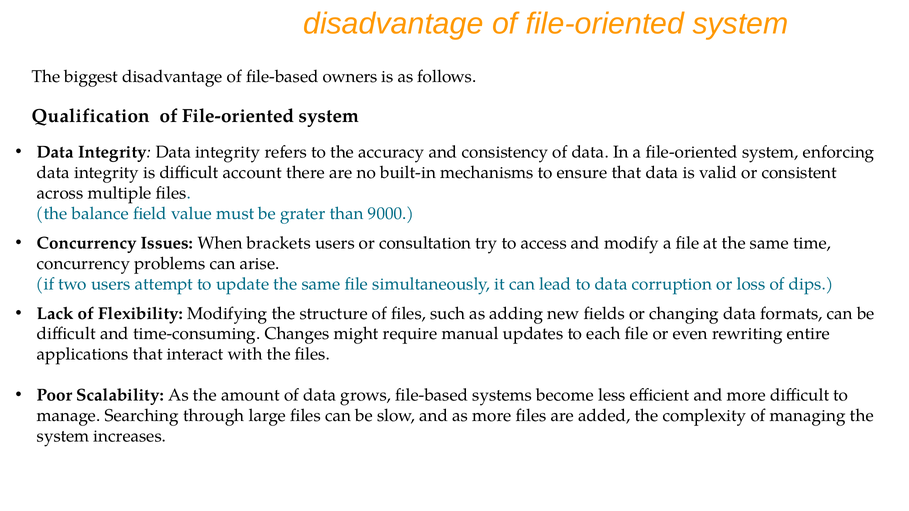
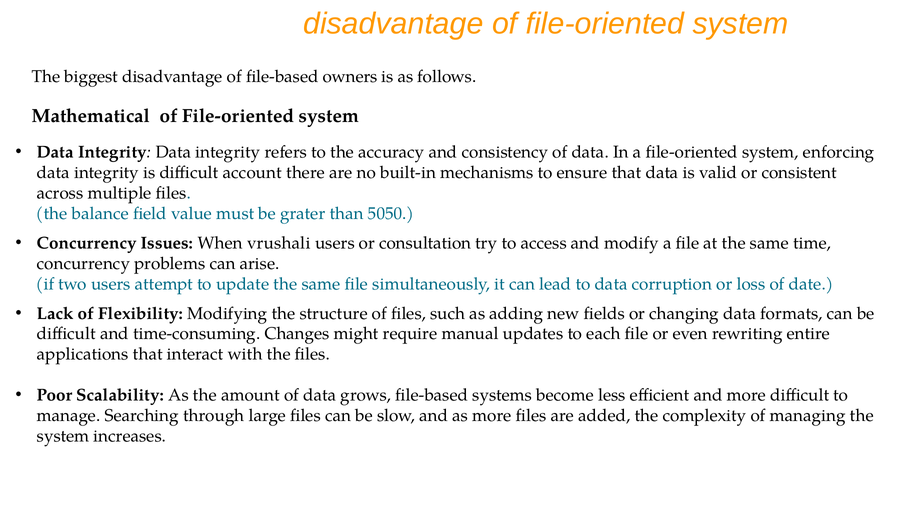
Qualification: Qualification -> Mathematical
9000: 9000 -> 5050
brackets: brackets -> vrushali
dips: dips -> date
